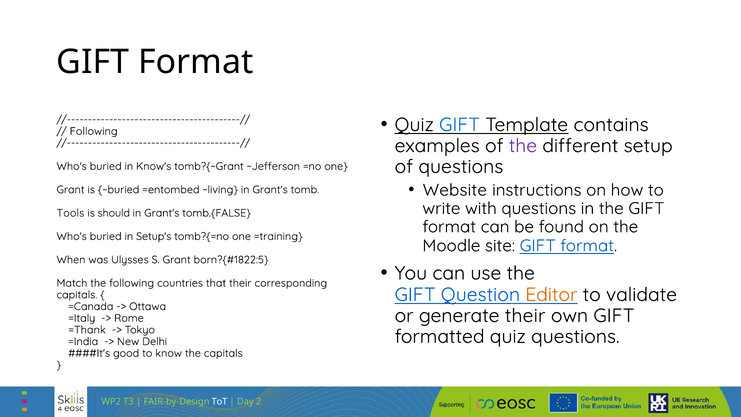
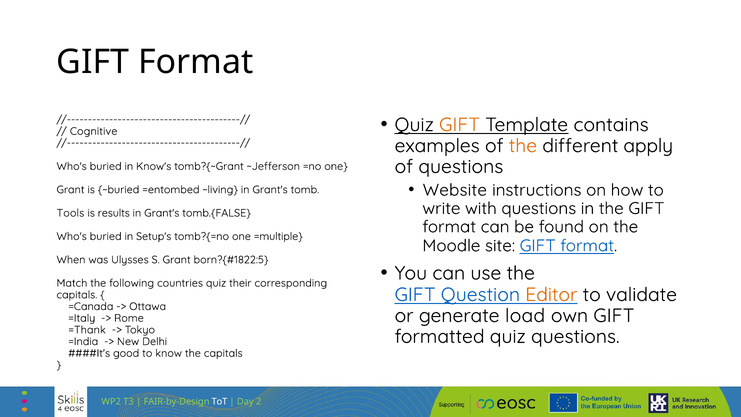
GIFT at (459, 125) colour: blue -> orange
Following at (94, 131): Following -> Cognitive
the at (523, 146) colour: purple -> orange
setup: setup -> apply
should: should -> results
=training: =training -> =multiple
countries that: that -> quiz
generate their: their -> load
